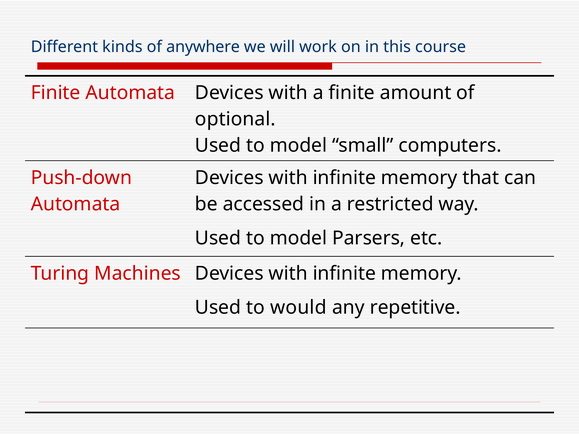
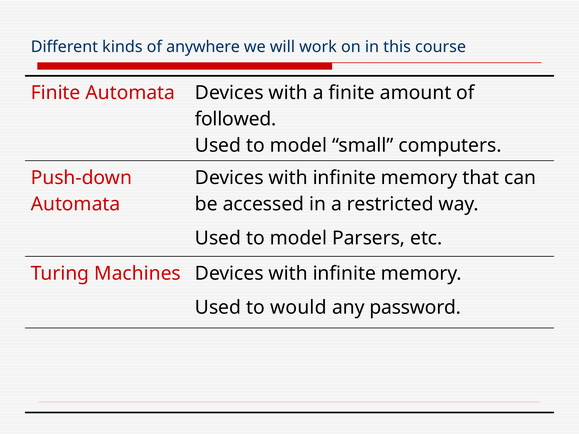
optional: optional -> followed
repetitive: repetitive -> password
